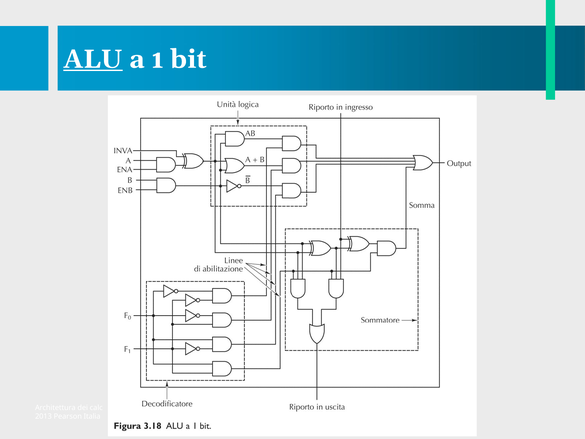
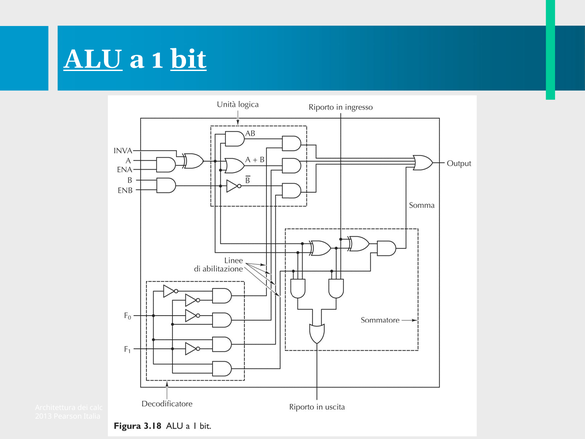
bit underline: none -> present
